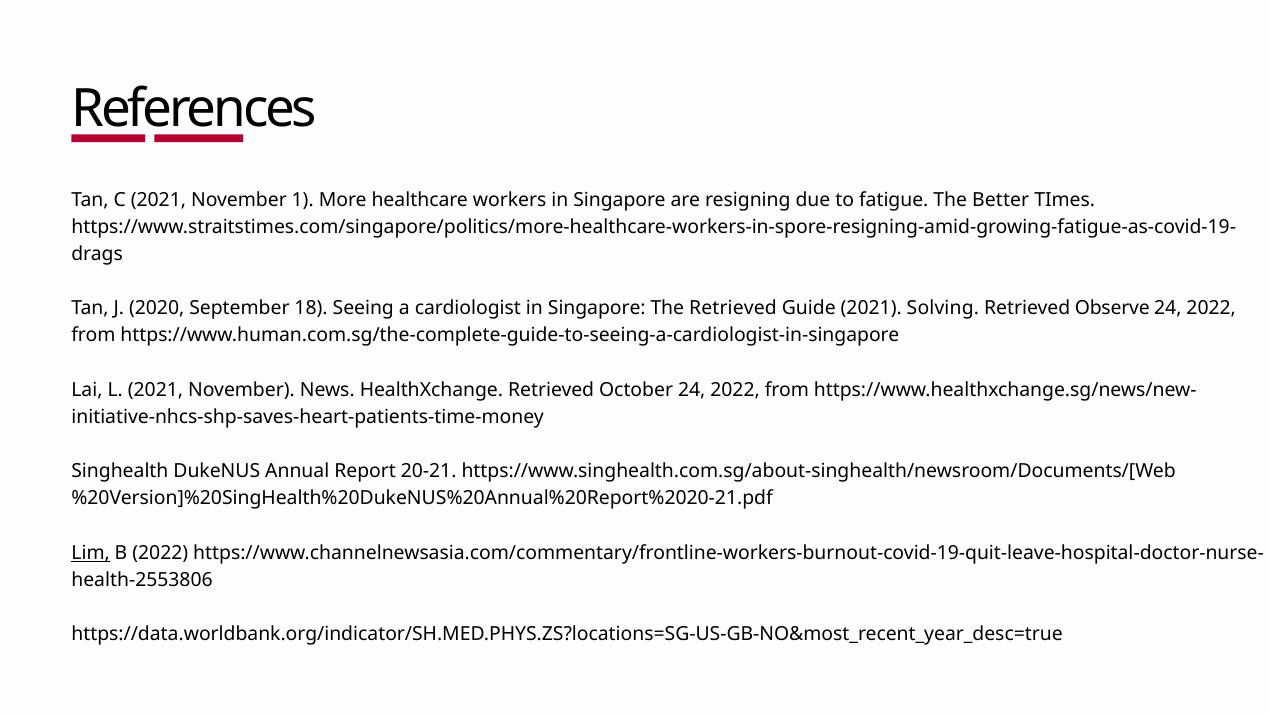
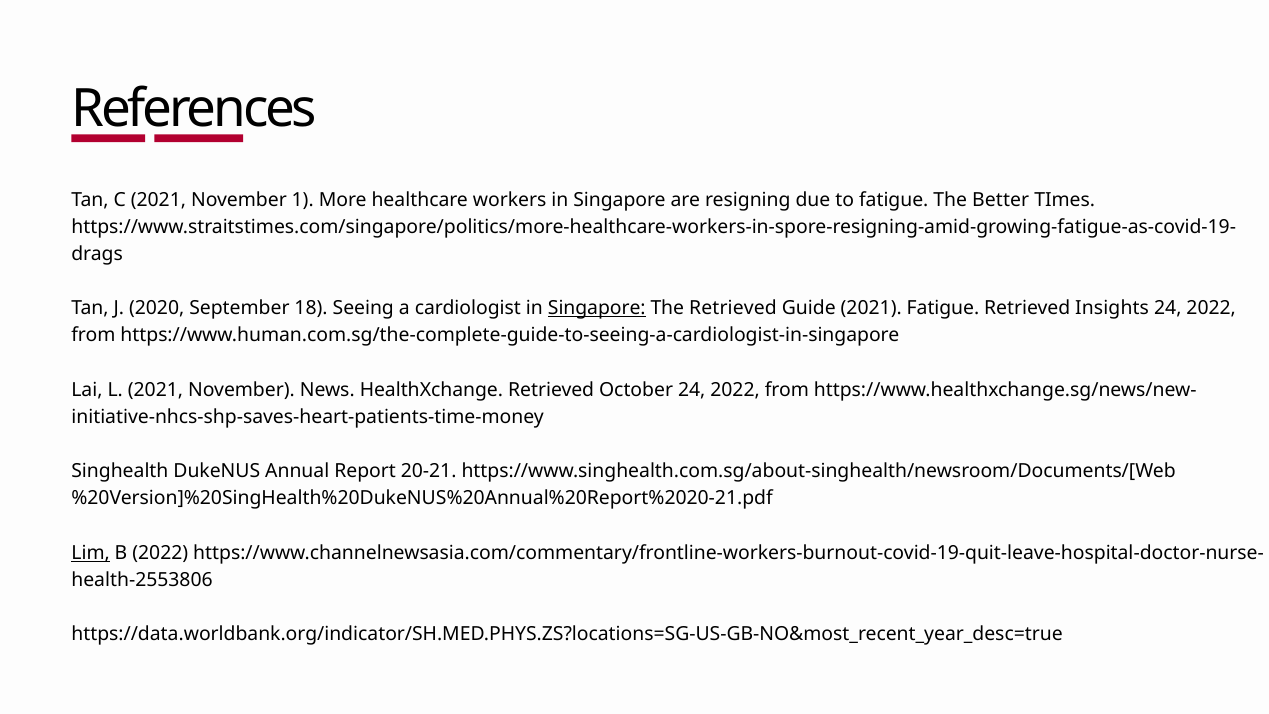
Singapore at (597, 308) underline: none -> present
2021 Solving: Solving -> Fatigue
Observe: Observe -> Insights
